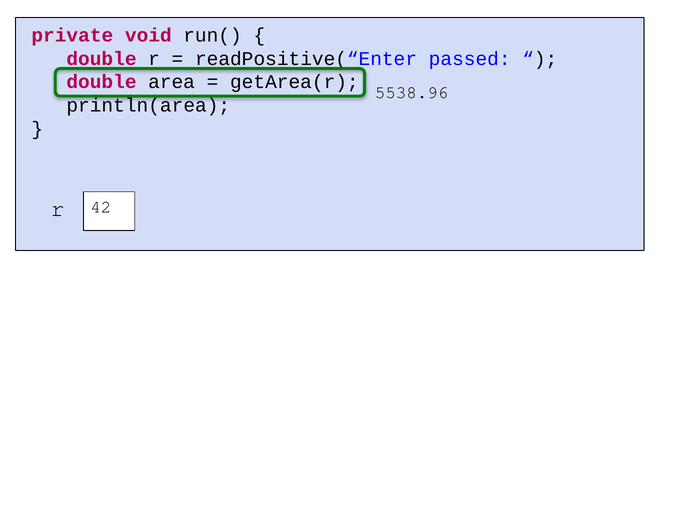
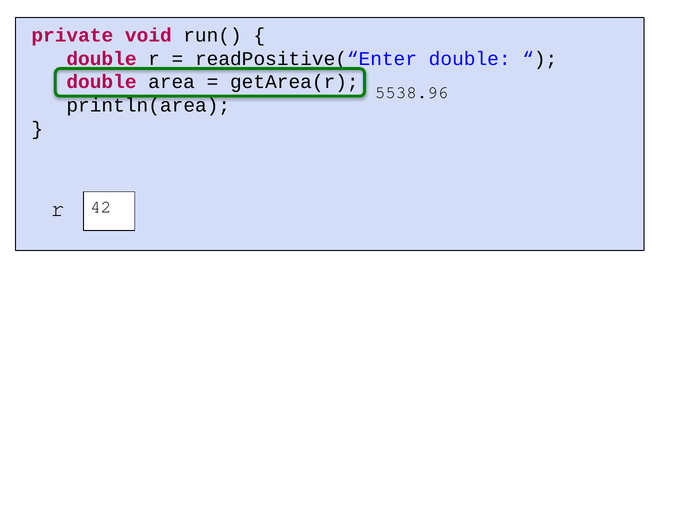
passed at (470, 59): passed -> double
